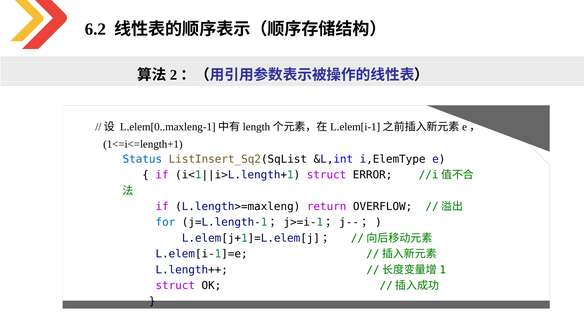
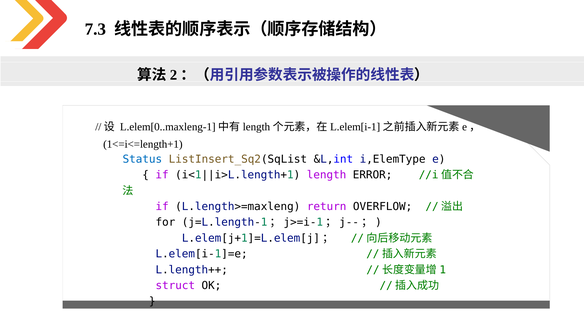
6.2: 6.2 -> 7.3
struct at (327, 175): struct -> length
for colour: blue -> black
